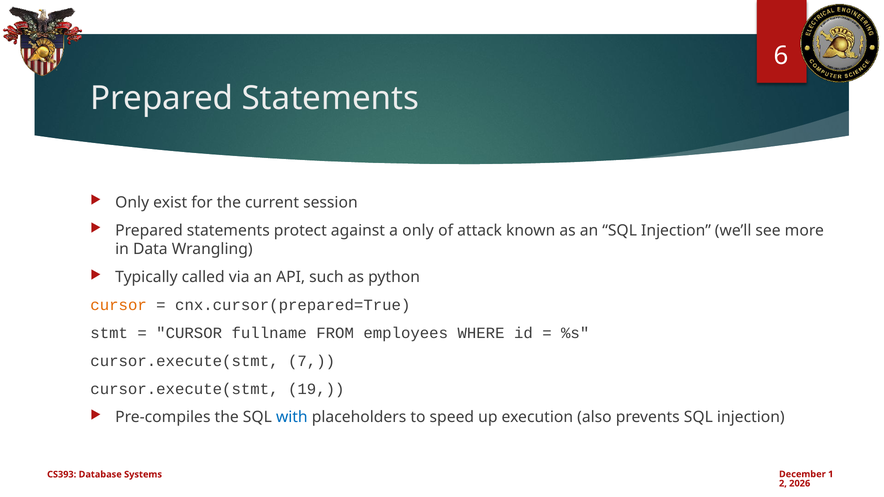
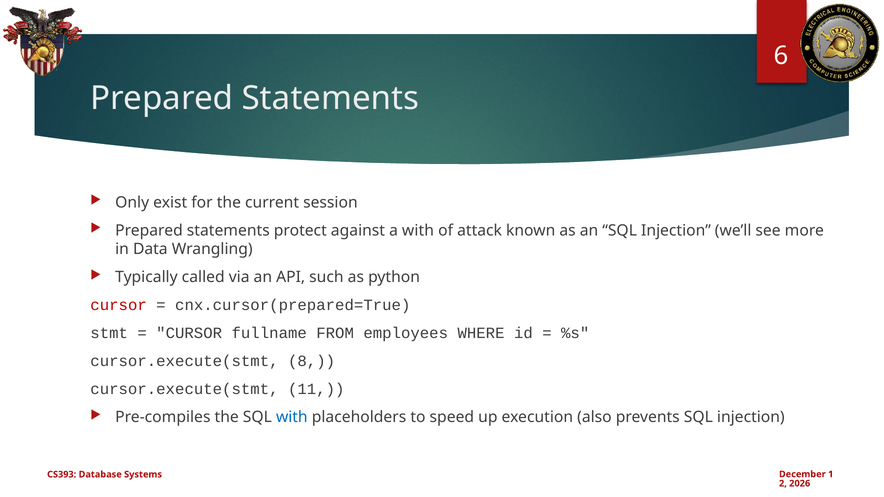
a only: only -> with
cursor at (119, 305) colour: orange -> red
7: 7 -> 8
19: 19 -> 11
